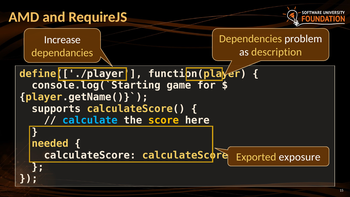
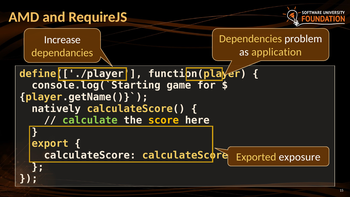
description: description -> application
supports: supports -> natively
calculate colour: light blue -> light green
needed: needed -> export
